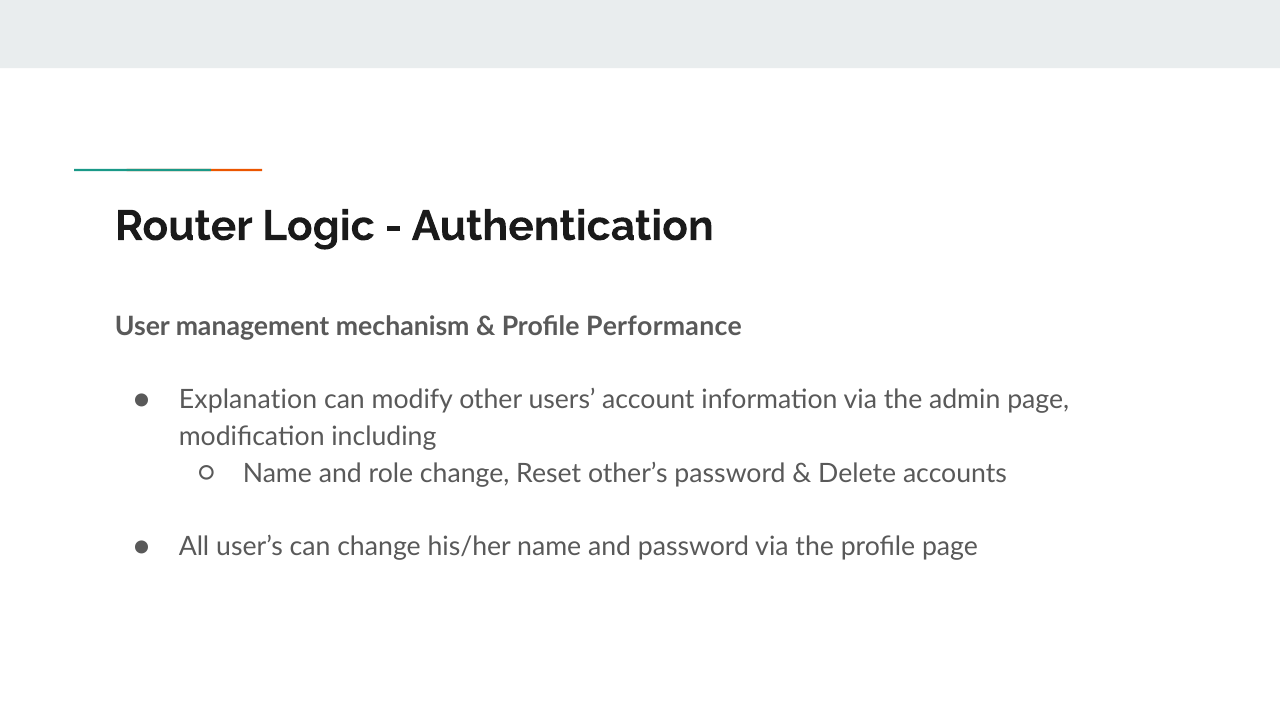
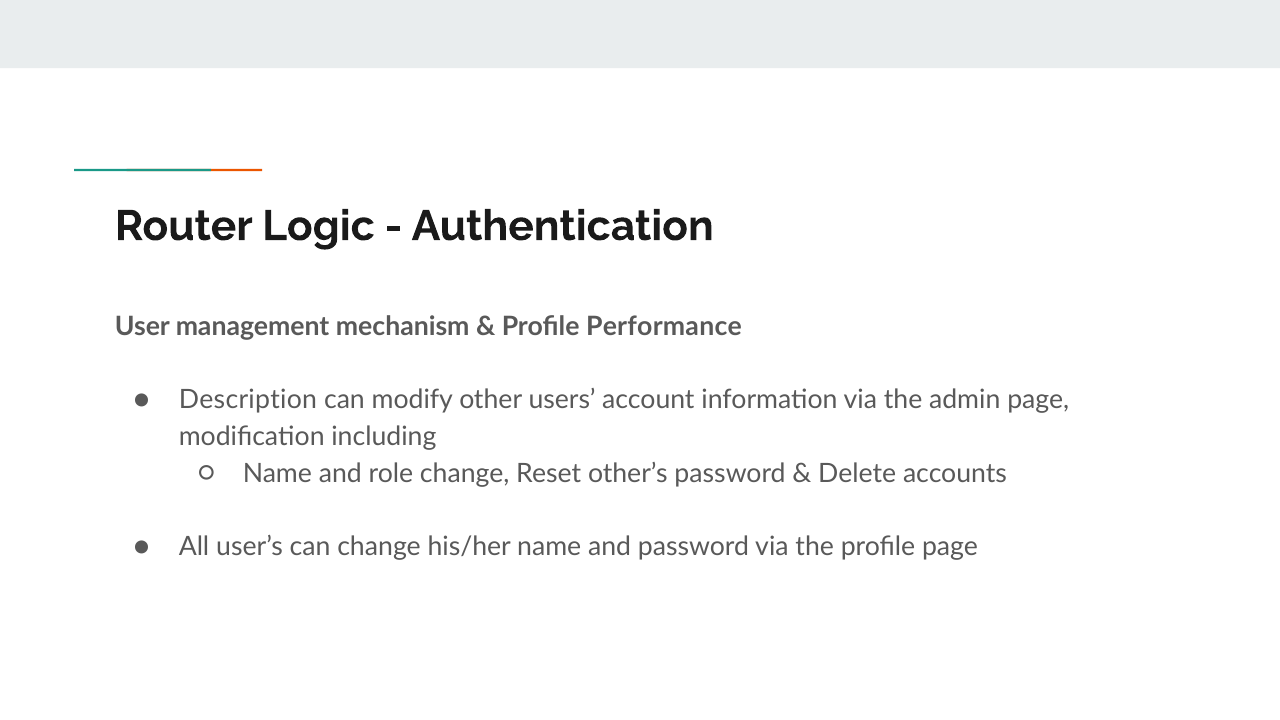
Explanation: Explanation -> Description
